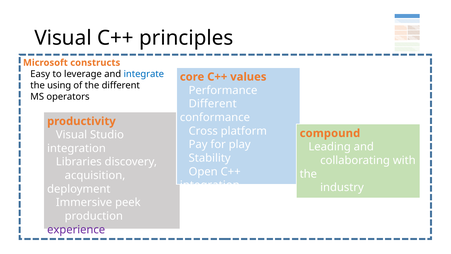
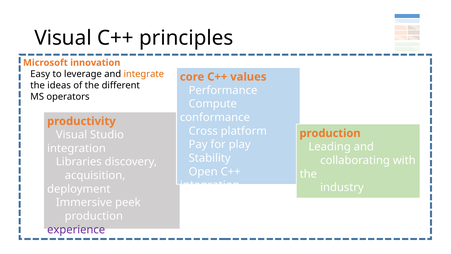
constructs: constructs -> innovation
integrate colour: blue -> orange
using: using -> ideas
Different at (213, 104): Different -> Compute
compound at (330, 133): compound -> production
